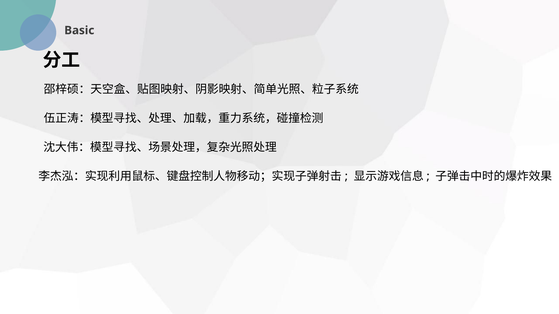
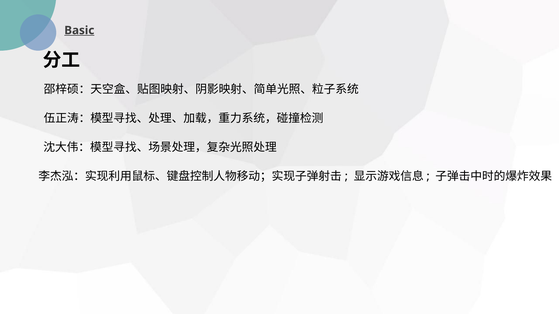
Basic underline: none -> present
